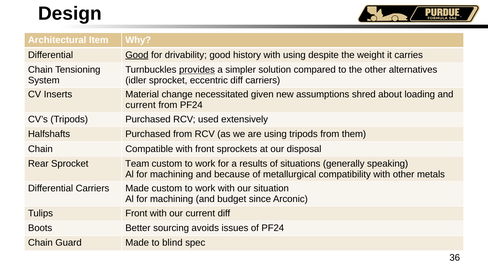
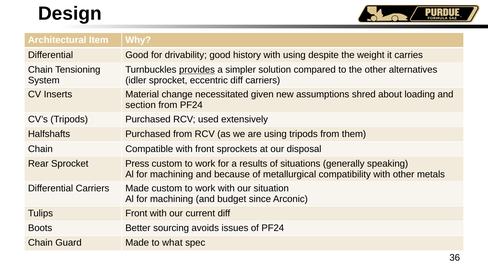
Good at (137, 55) underline: present -> none
current at (141, 105): current -> section
Team: Team -> Press
blind: blind -> what
